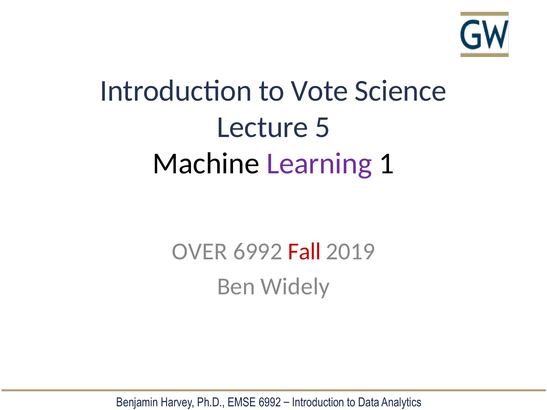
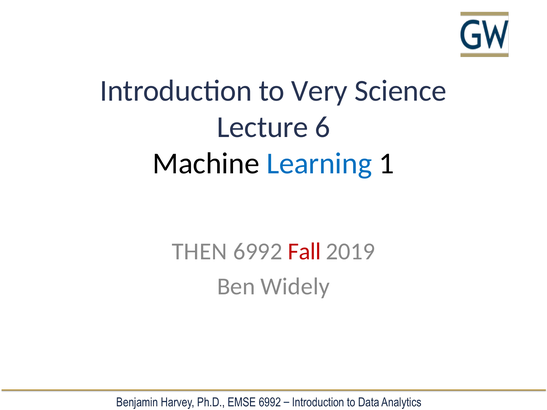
Vote: Vote -> Very
5: 5 -> 6
Learning colour: purple -> blue
OVER: OVER -> THEN
